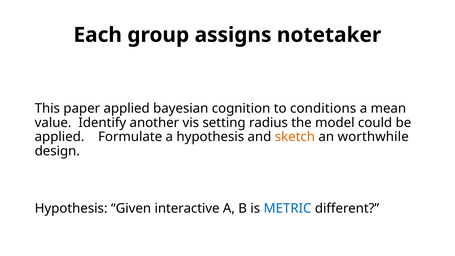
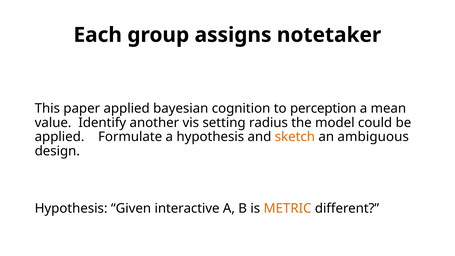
conditions: conditions -> perception
worthwhile: worthwhile -> ambiguous
METRIC colour: blue -> orange
